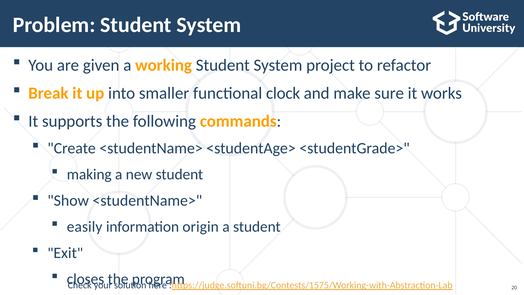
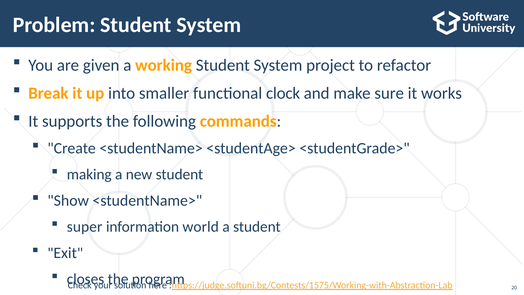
easily: easily -> super
origin: origin -> world
